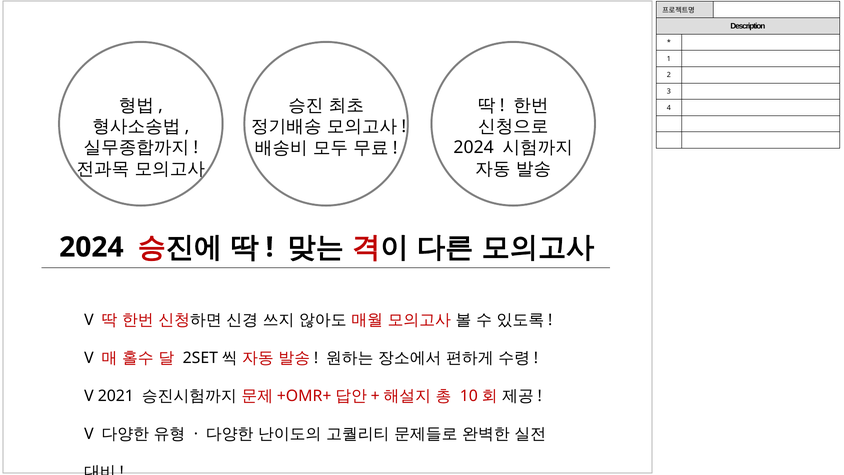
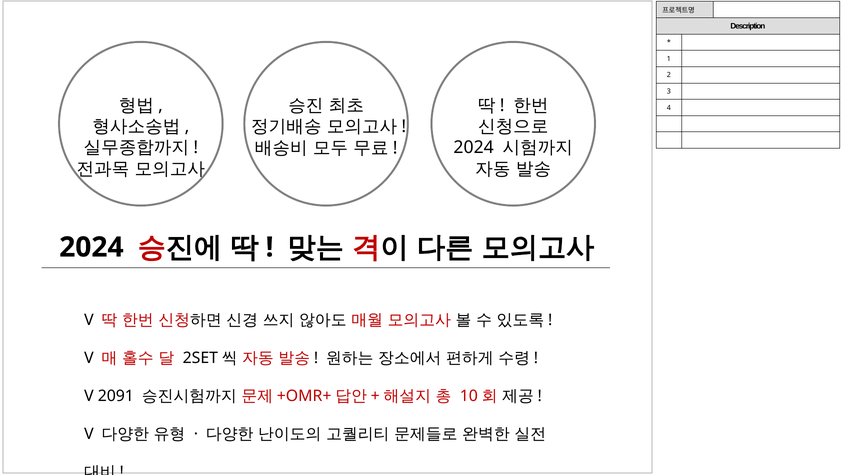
2021: 2021 -> 2091
